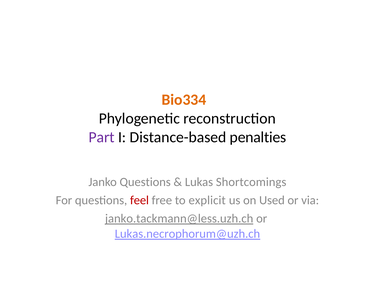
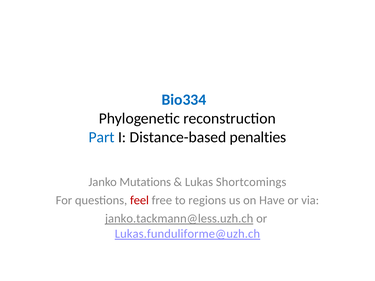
Bio334 colour: orange -> blue
Part colour: purple -> blue
Janko Questions: Questions -> Mutations
explicit: explicit -> regions
Used: Used -> Have
Lukas.necrophorum@uzh.ch: Lukas.necrophorum@uzh.ch -> Lukas.funduliforme@uzh.ch
